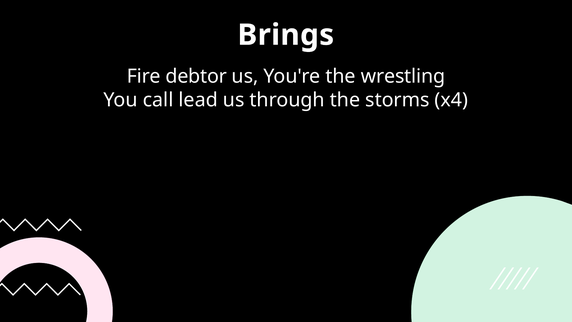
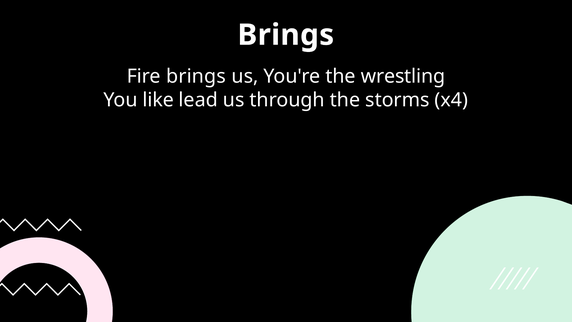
Fire debtor: debtor -> brings
call: call -> like
